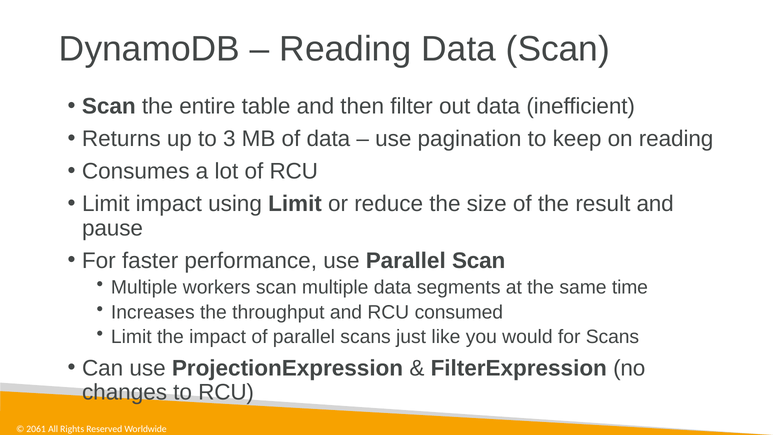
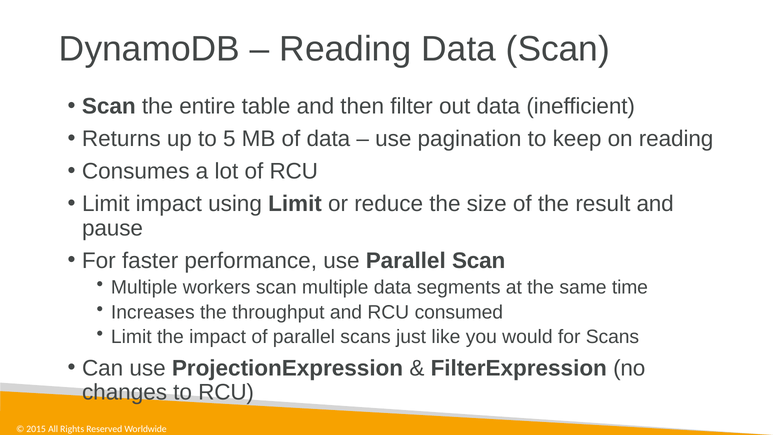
3: 3 -> 5
2061: 2061 -> 2015
